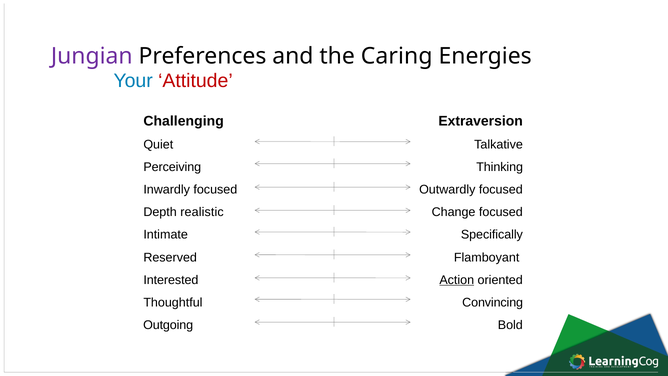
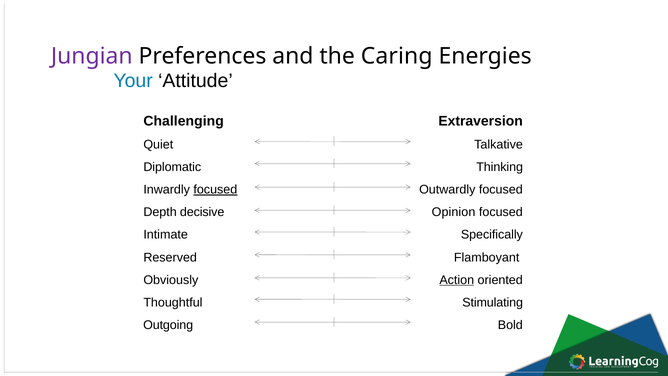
Attitude colour: red -> black
Perceiving: Perceiving -> Diplomatic
focused at (215, 190) underline: none -> present
realistic: realistic -> decisive
Change: Change -> Opinion
Interested: Interested -> Obviously
Convincing: Convincing -> Stimulating
